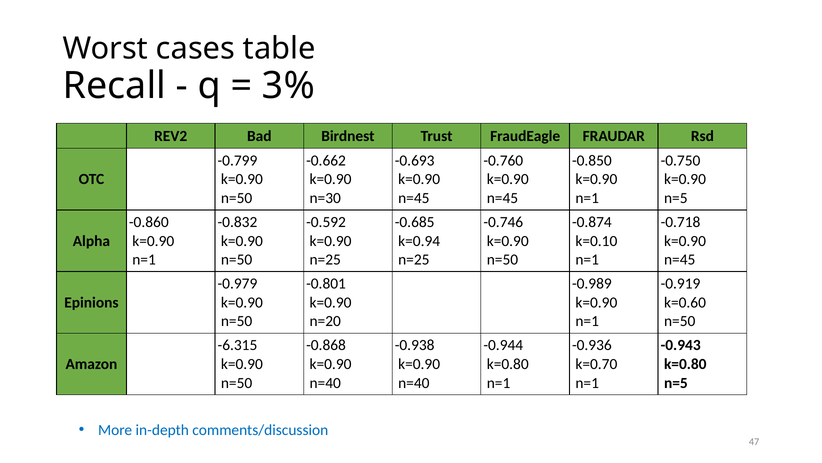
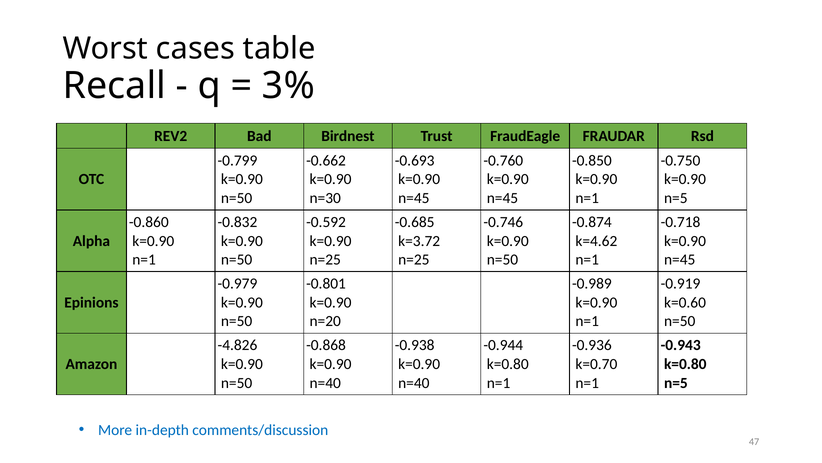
k=0.94: k=0.94 -> k=3.72
k=0.10: k=0.10 -> k=4.62
-6.315: -6.315 -> -4.826
